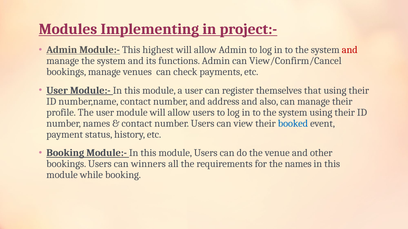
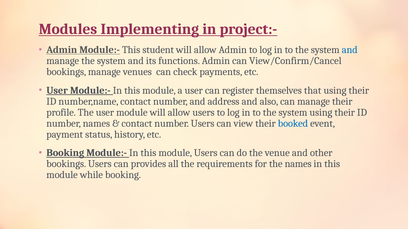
highest: highest -> student
and at (350, 50) colour: red -> blue
winners: winners -> provides
